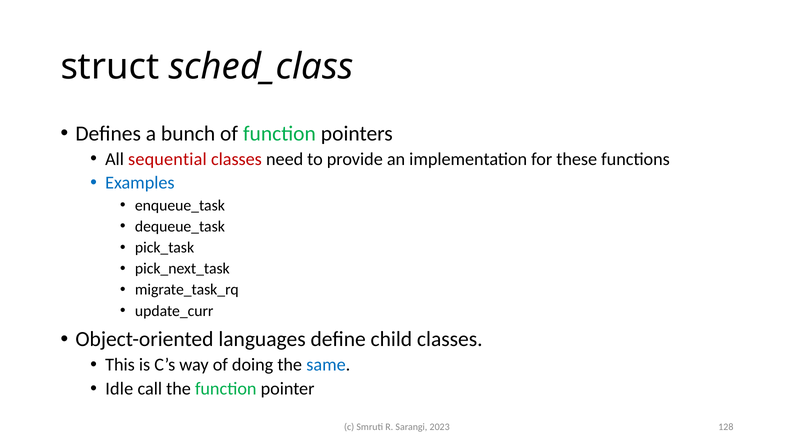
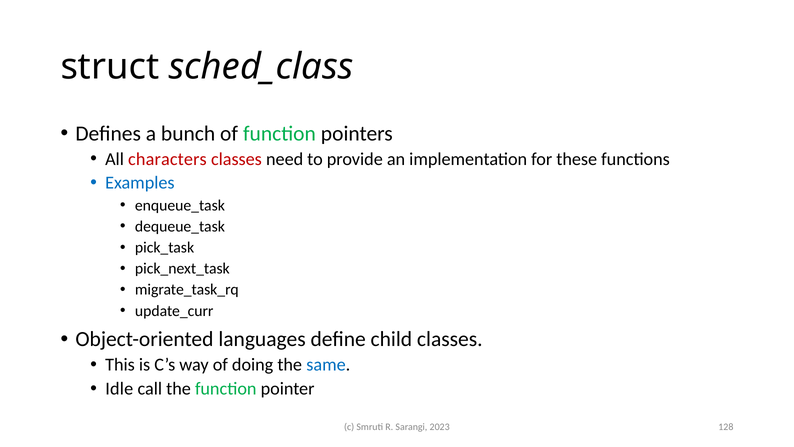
sequential: sequential -> characters
